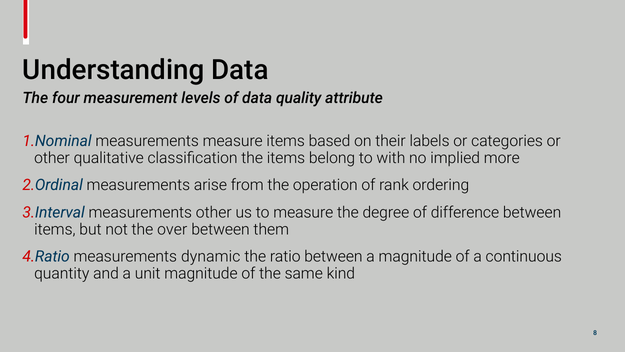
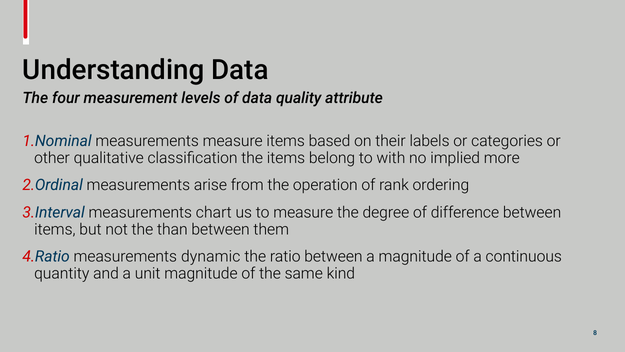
measurements other: other -> chart
over: over -> than
